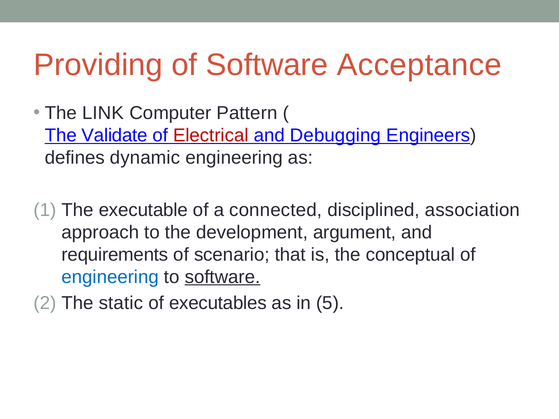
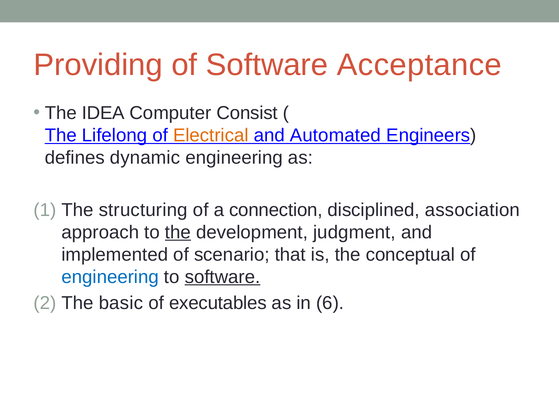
LINK: LINK -> IDEA
Pattern: Pattern -> Consist
Validate: Validate -> Lifelong
Electrical colour: red -> orange
Debugging: Debugging -> Automated
executable: executable -> structuring
connected: connected -> connection
the at (178, 232) underline: none -> present
argument: argument -> judgment
requirements: requirements -> implemented
static: static -> basic
5: 5 -> 6
